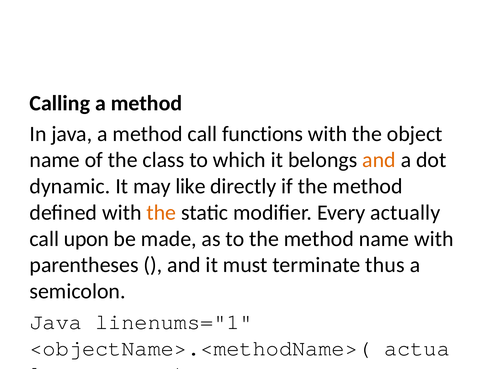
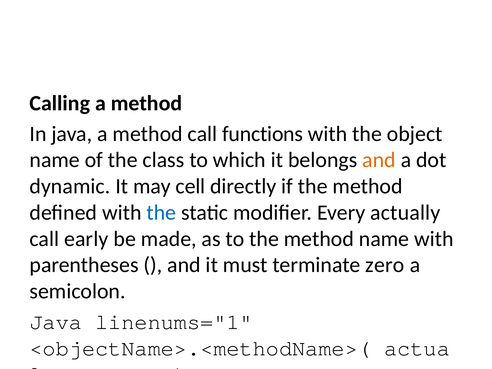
like: like -> cell
the at (161, 213) colour: orange -> blue
upon: upon -> early
thus: thus -> zero
